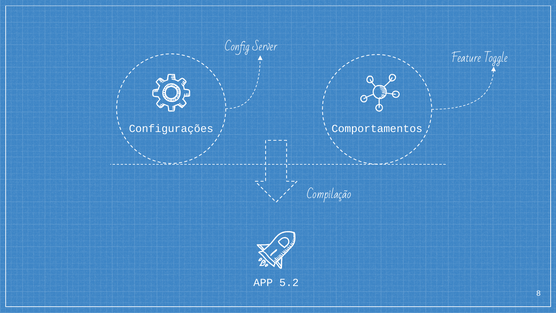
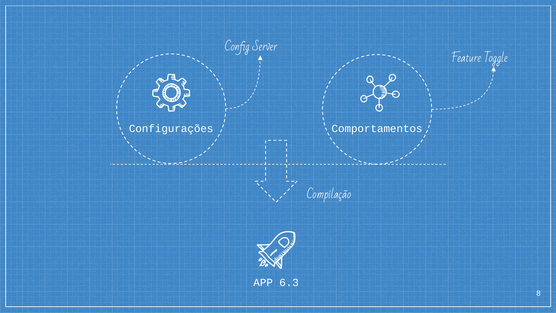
5.2: 5.2 -> 6.3
